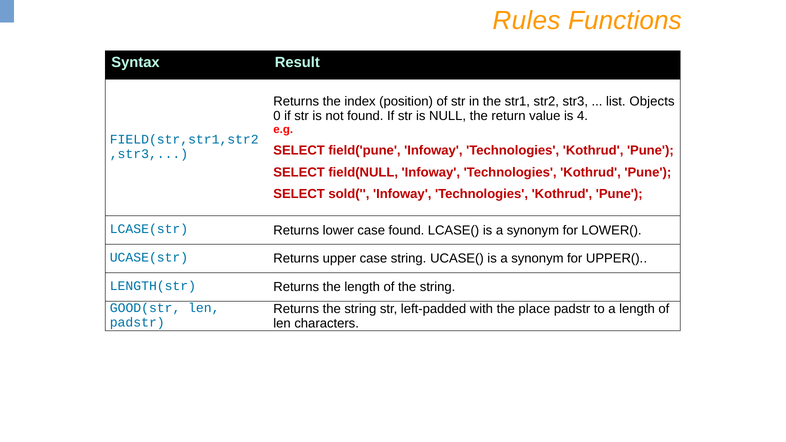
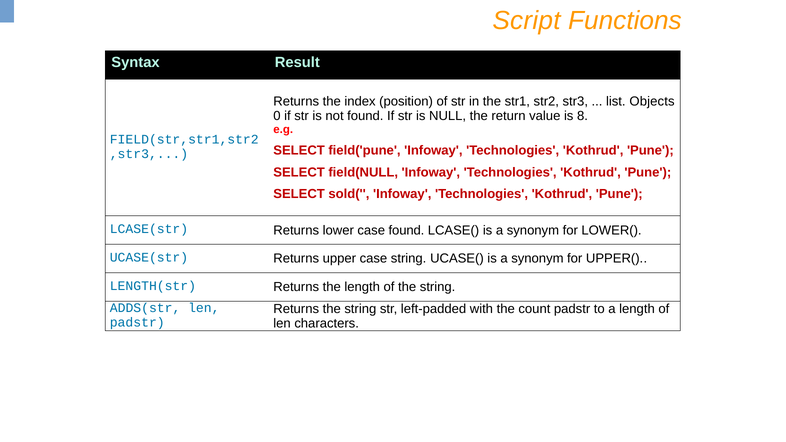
Rules: Rules -> Script
4: 4 -> 8
place: place -> count
GOOD(str: GOOD(str -> ADDS(str
